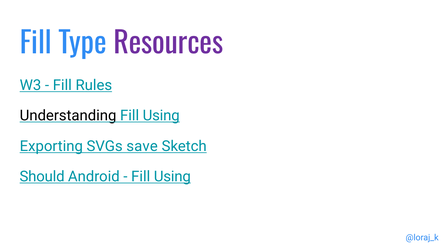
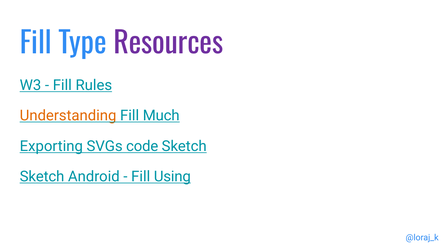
Understanding colour: black -> orange
Using at (161, 116): Using -> Much
save: save -> code
Should at (42, 177): Should -> Sketch
